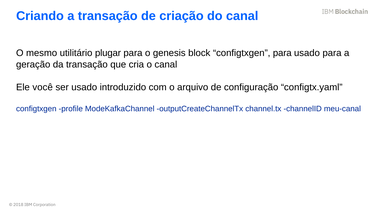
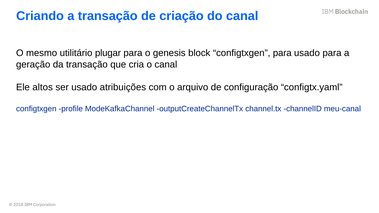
você: você -> altos
introduzido: introduzido -> atribuições
